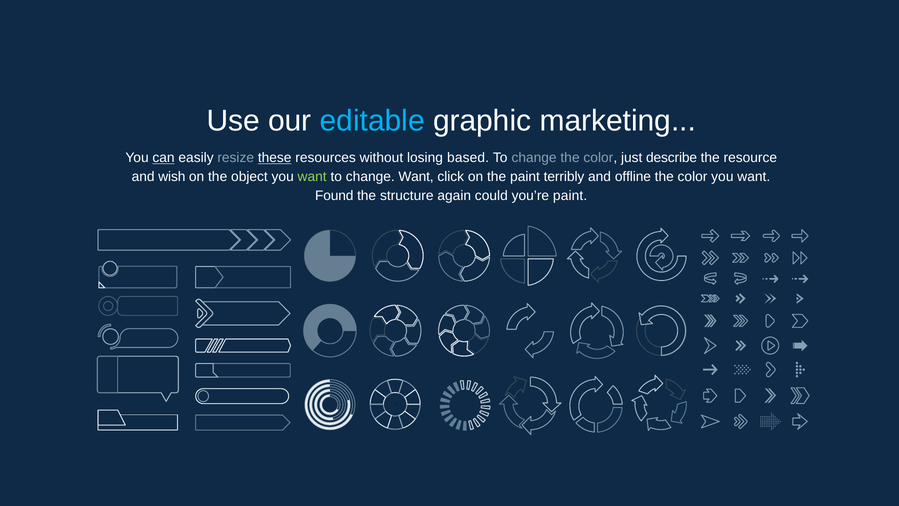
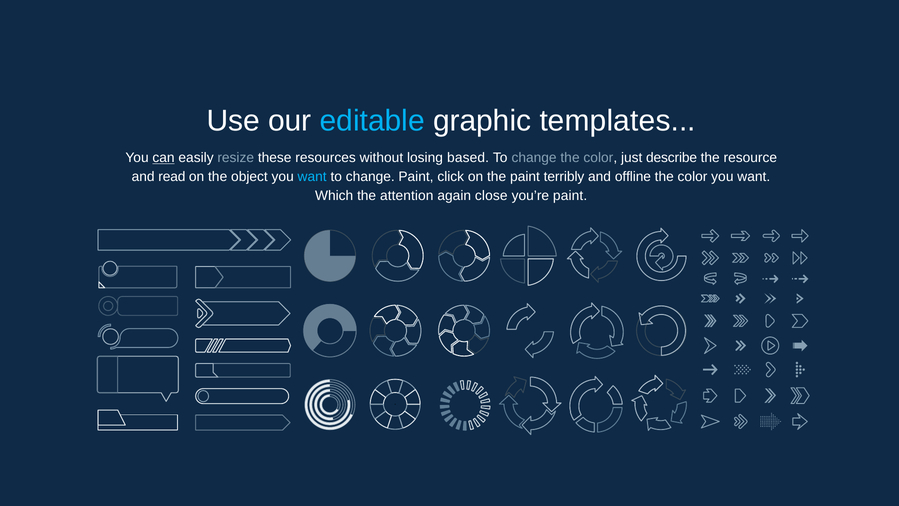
marketing: marketing -> templates
these underline: present -> none
wish: wish -> read
want at (312, 177) colour: light green -> light blue
change Want: Want -> Paint
Found: Found -> Which
structure: structure -> attention
could: could -> close
